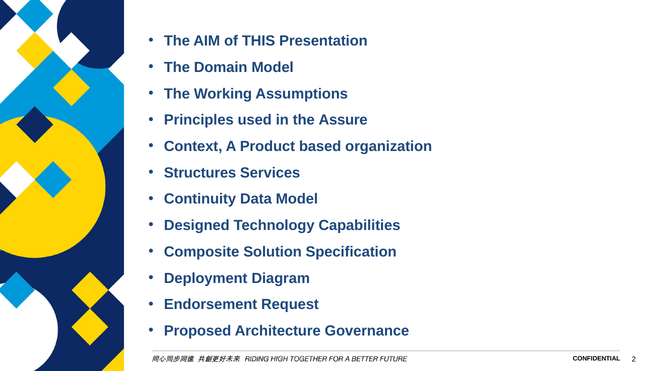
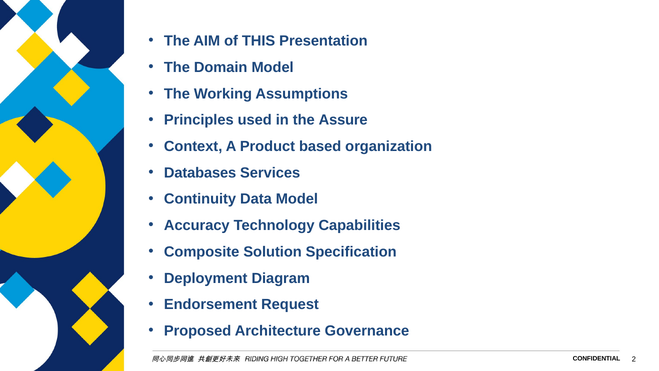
Structures: Structures -> Databases
Designed: Designed -> Accuracy
